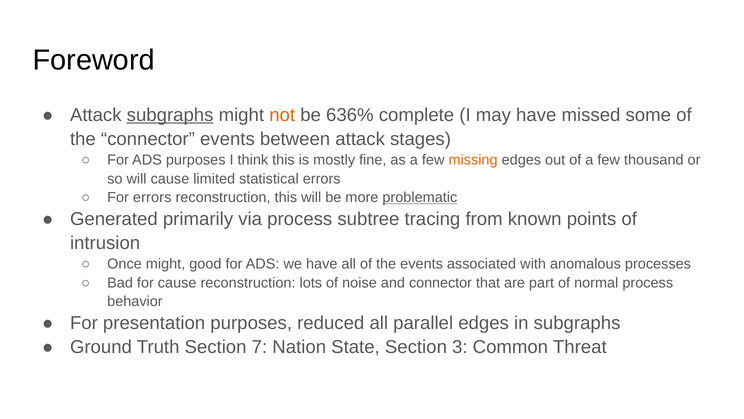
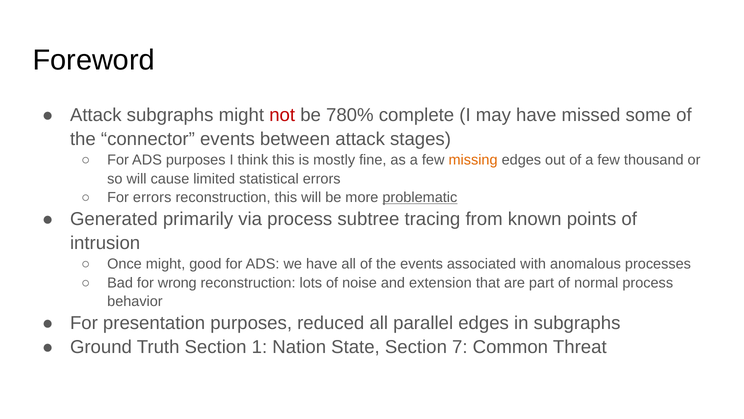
subgraphs at (170, 115) underline: present -> none
not colour: orange -> red
636%: 636% -> 780%
for cause: cause -> wrong
and connector: connector -> extension
7: 7 -> 1
3: 3 -> 7
